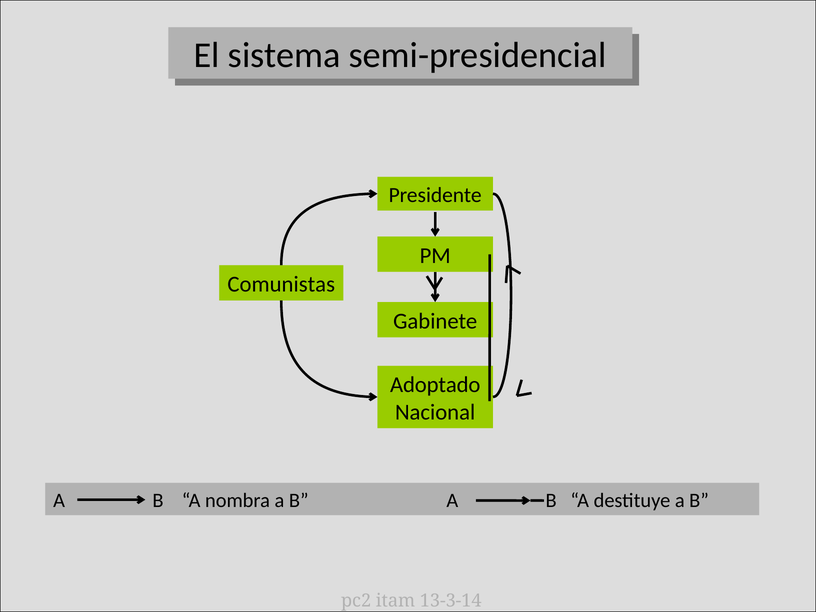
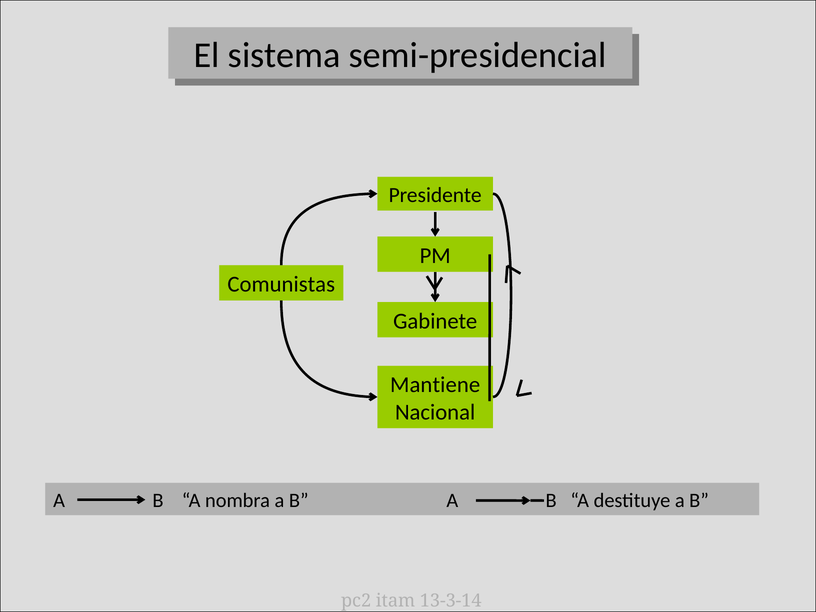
Adoptado: Adoptado -> Mantiene
